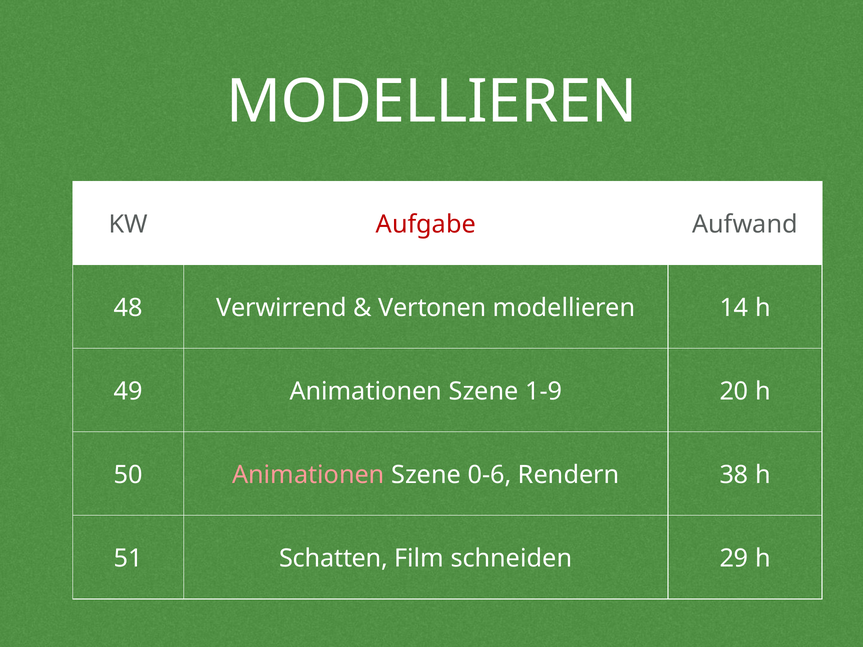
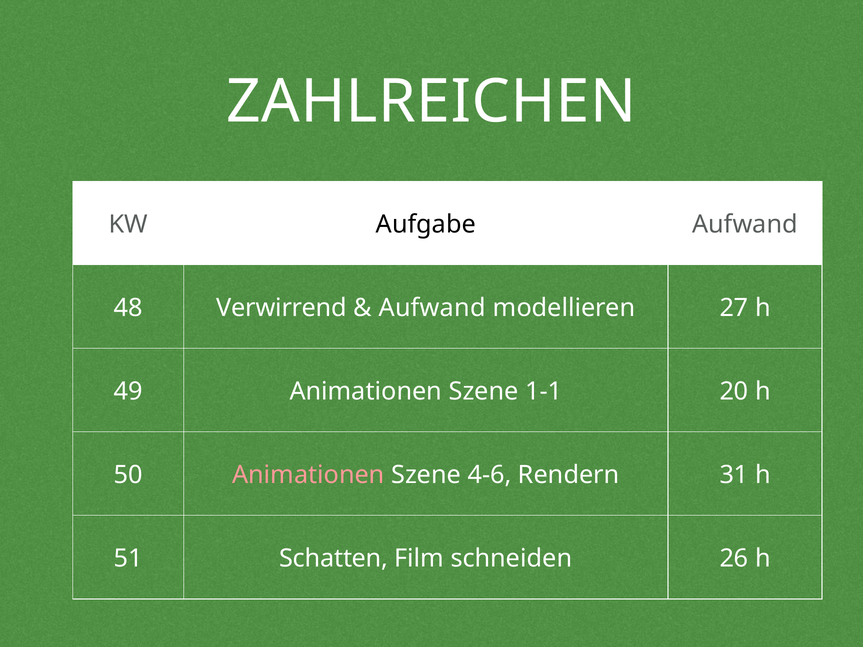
MODELLIEREN at (432, 102): MODELLIEREN -> ZAHLREICHEN
Aufgabe colour: red -> black
Vertonen at (432, 308): Vertonen -> Aufwand
14: 14 -> 27
1-9: 1-9 -> 1-1
0-6: 0-6 -> 4-6
38: 38 -> 31
29: 29 -> 26
